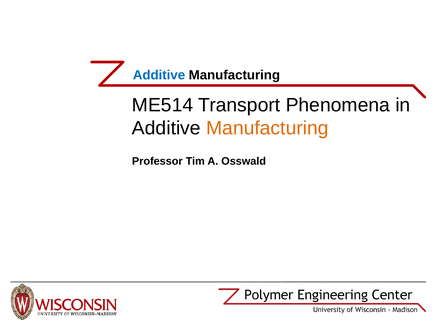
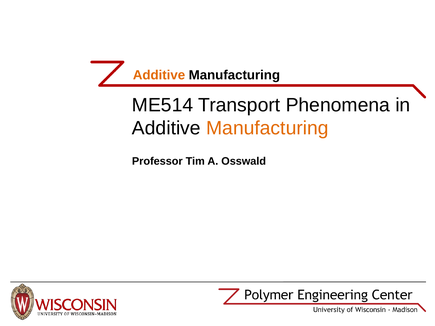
Additive at (159, 75) colour: blue -> orange
